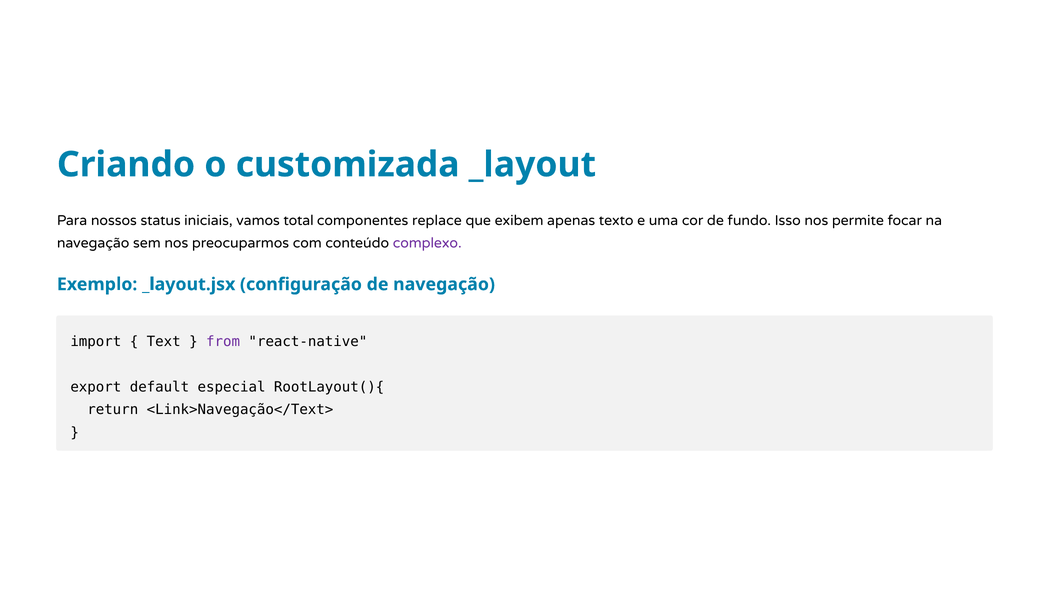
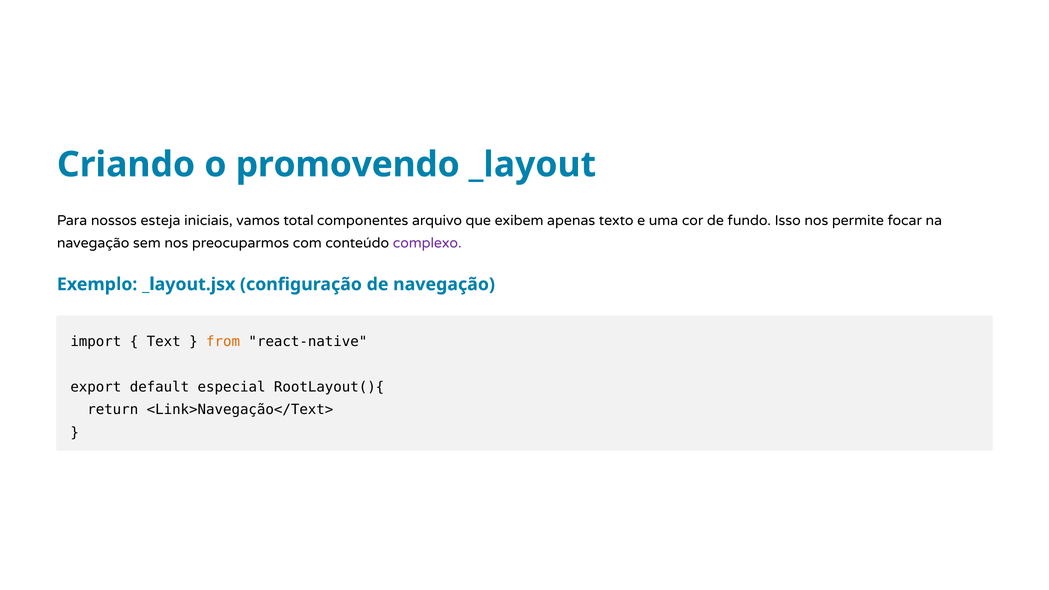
customizada: customizada -> promovendo
status: status -> esteja
replace: replace -> arquivo
from colour: purple -> orange
